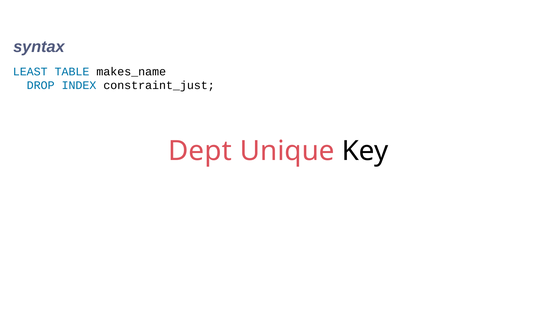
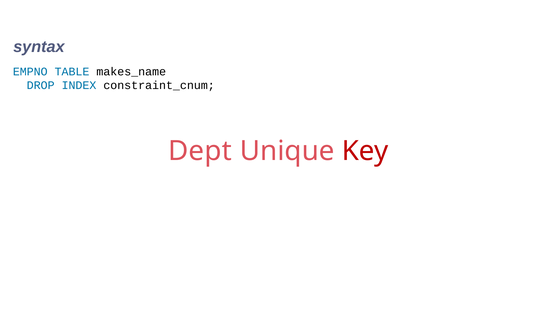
LEAST: LEAST -> EMPNO
constraint_just: constraint_just -> constraint_cnum
Key colour: black -> red
